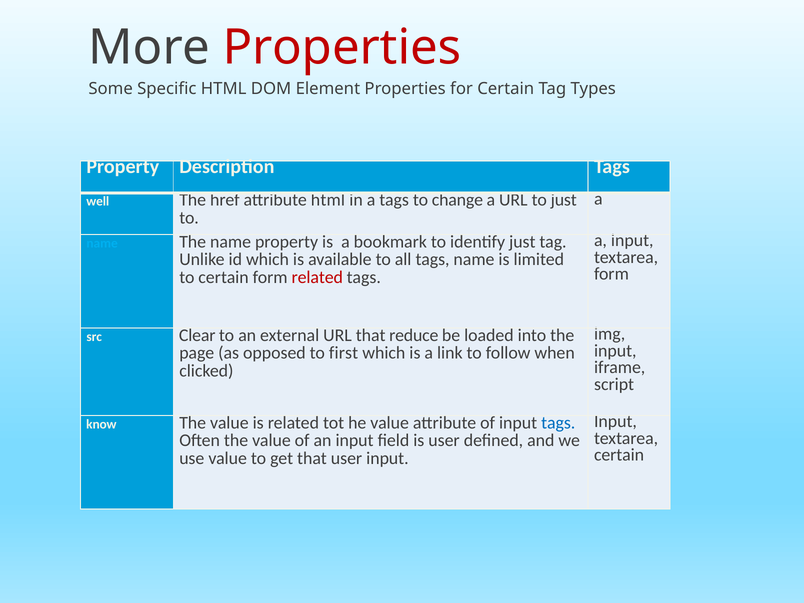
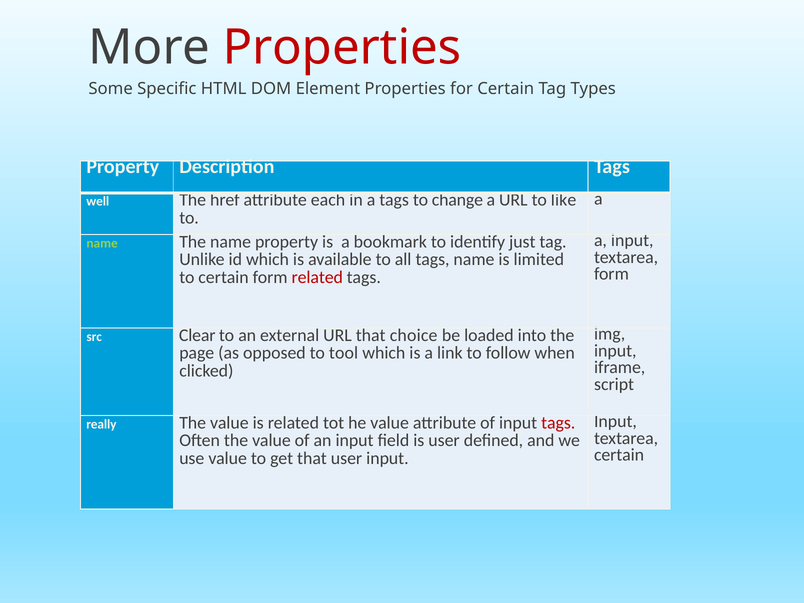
attribute html: html -> each
to just: just -> like
name at (102, 243) colour: light blue -> light green
reduce: reduce -> choice
first: first -> tool
know: know -> really
tags at (558, 423) colour: blue -> red
